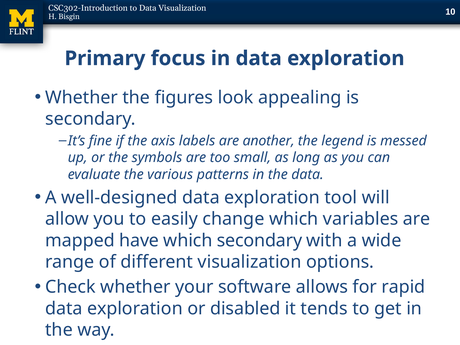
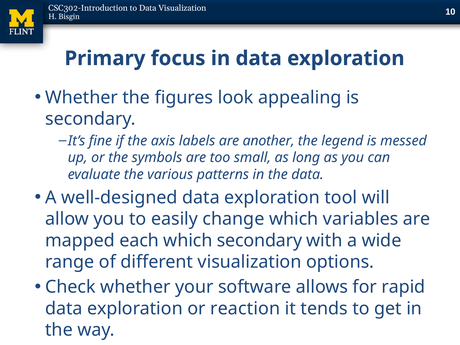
have: have -> each
disabled: disabled -> reaction
